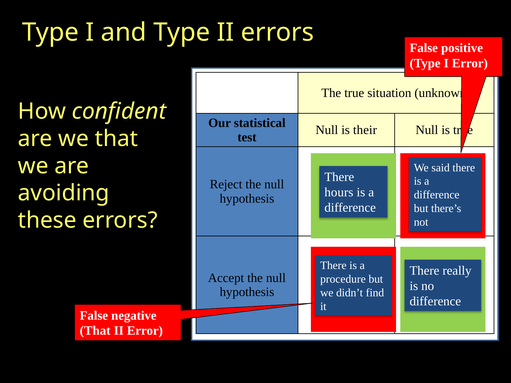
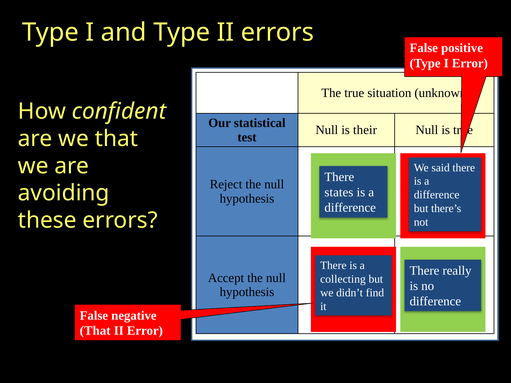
hours: hours -> states
procedure: procedure -> collecting
